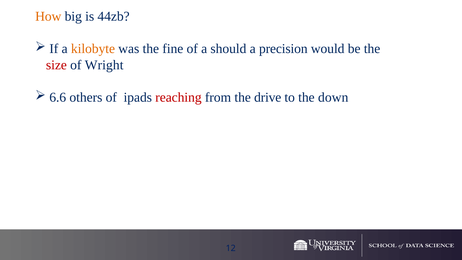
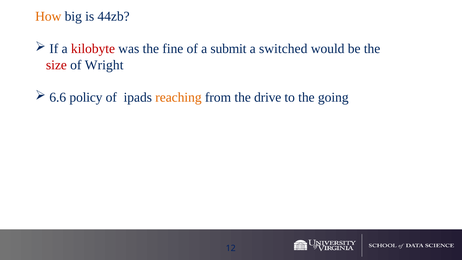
kilobyte colour: orange -> red
should: should -> submit
precision: precision -> switched
others: others -> policy
reaching colour: red -> orange
down: down -> going
